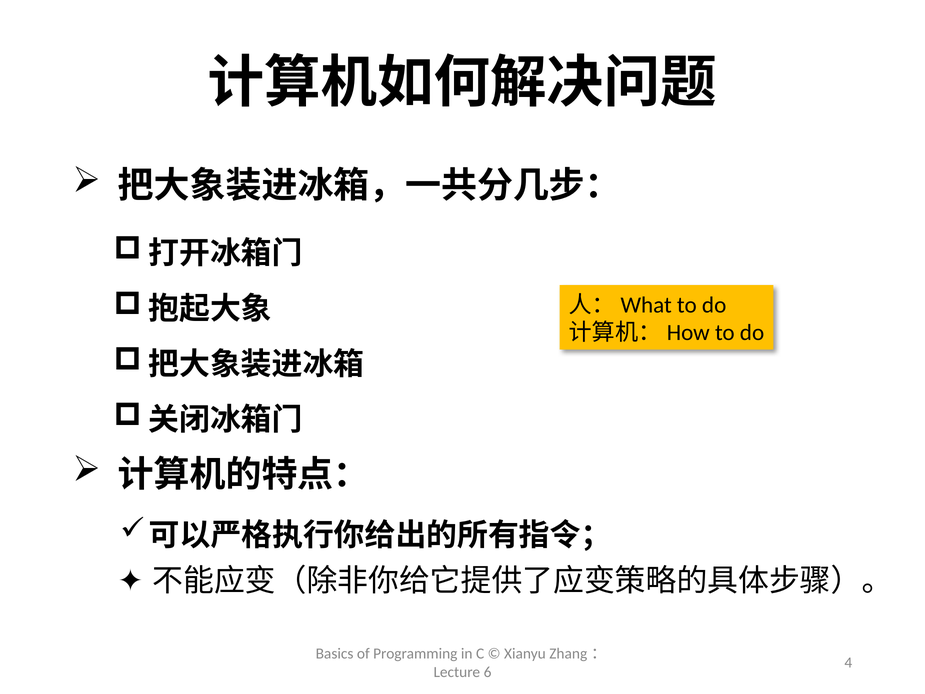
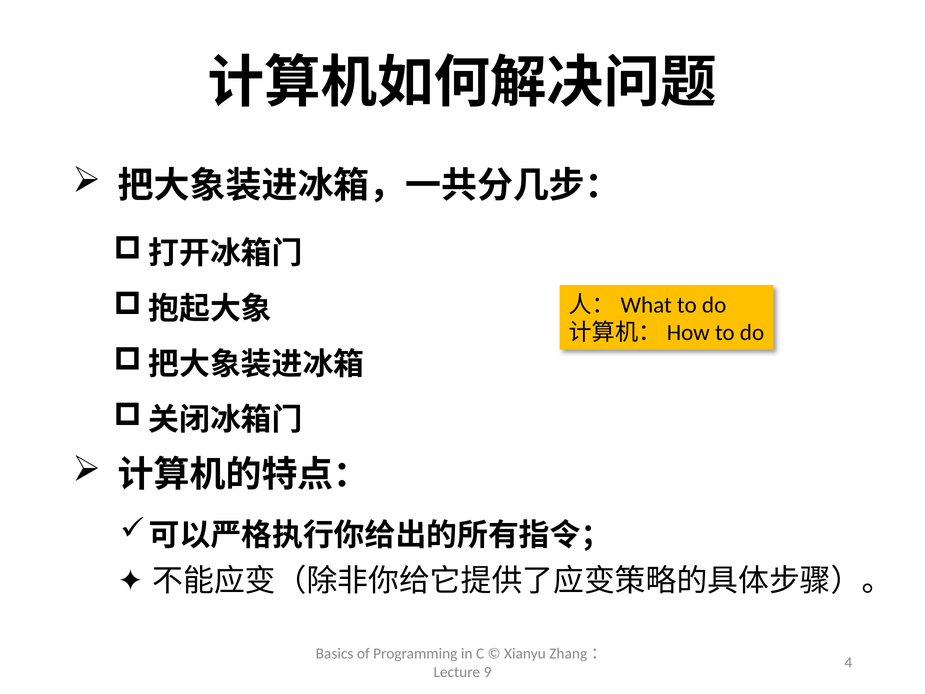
6: 6 -> 9
